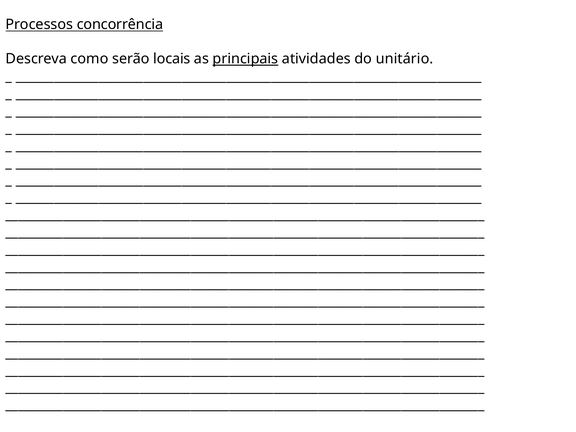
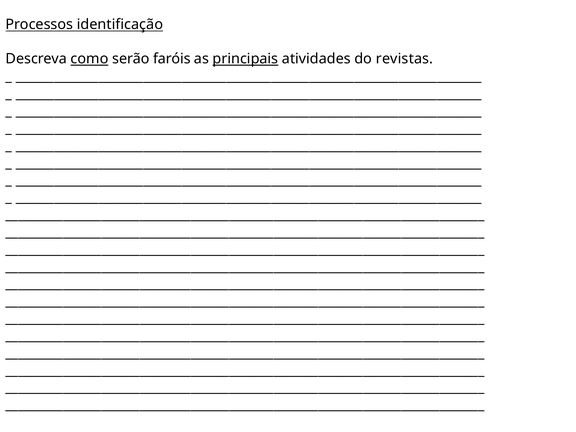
concorrência: concorrência -> identificação
como underline: none -> present
locais: locais -> faróis
unitário: unitário -> revistas
